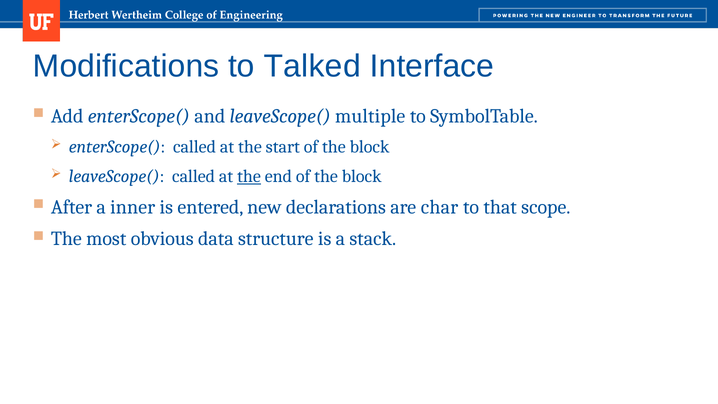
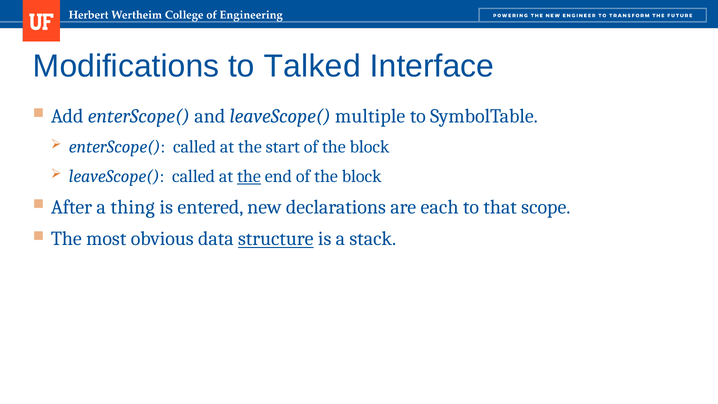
inner: inner -> thing
char: char -> each
structure underline: none -> present
